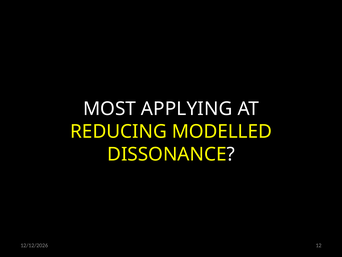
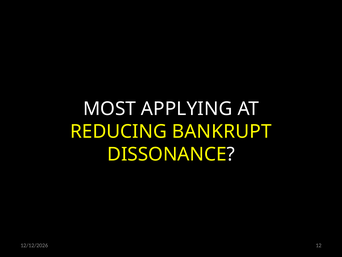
MODELLED: MODELLED -> BANKRUPT
